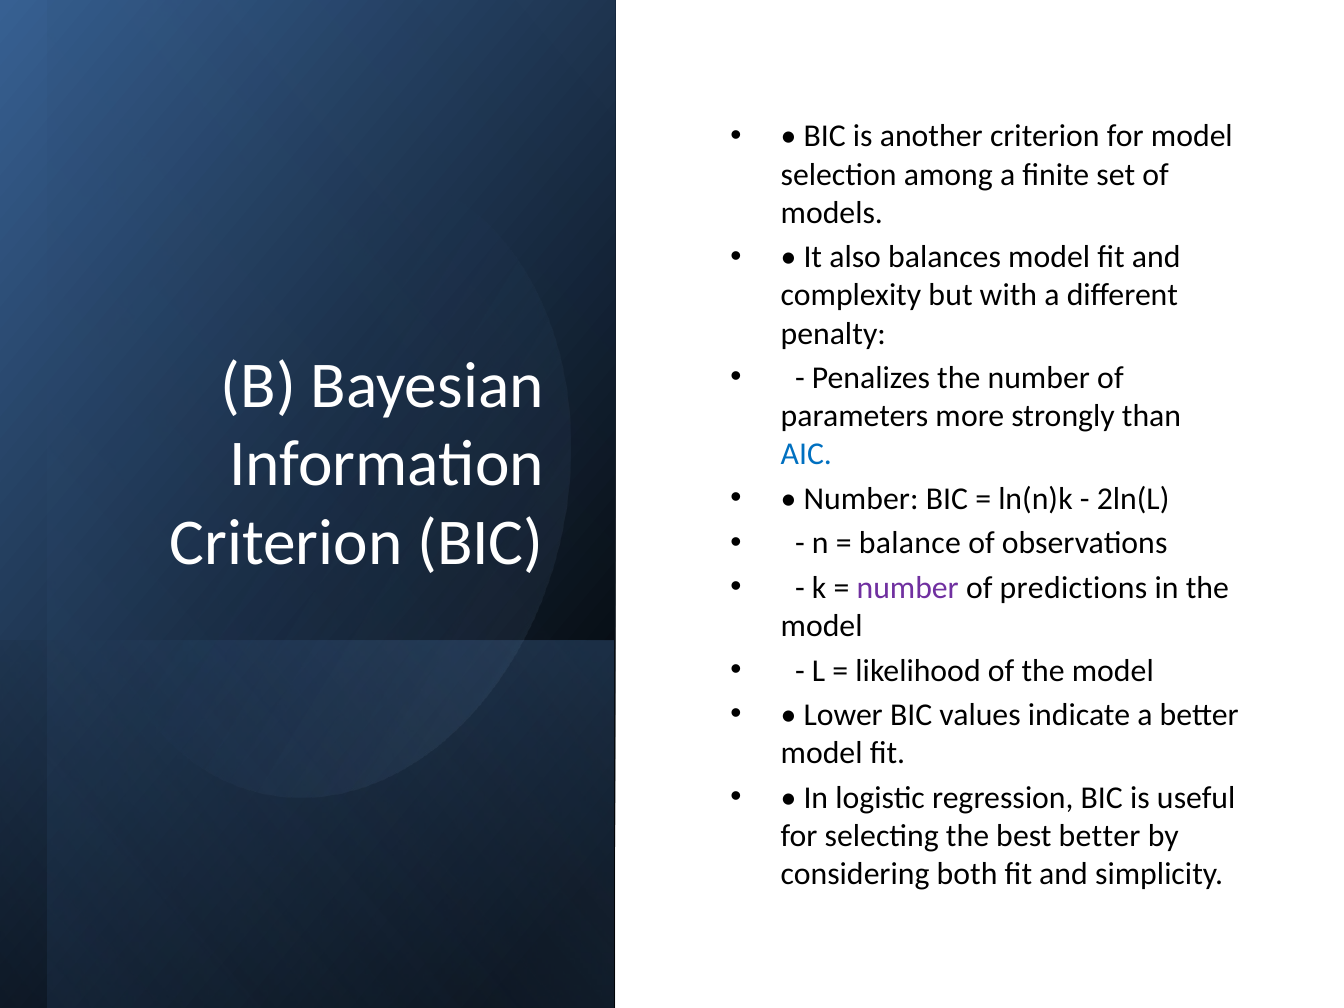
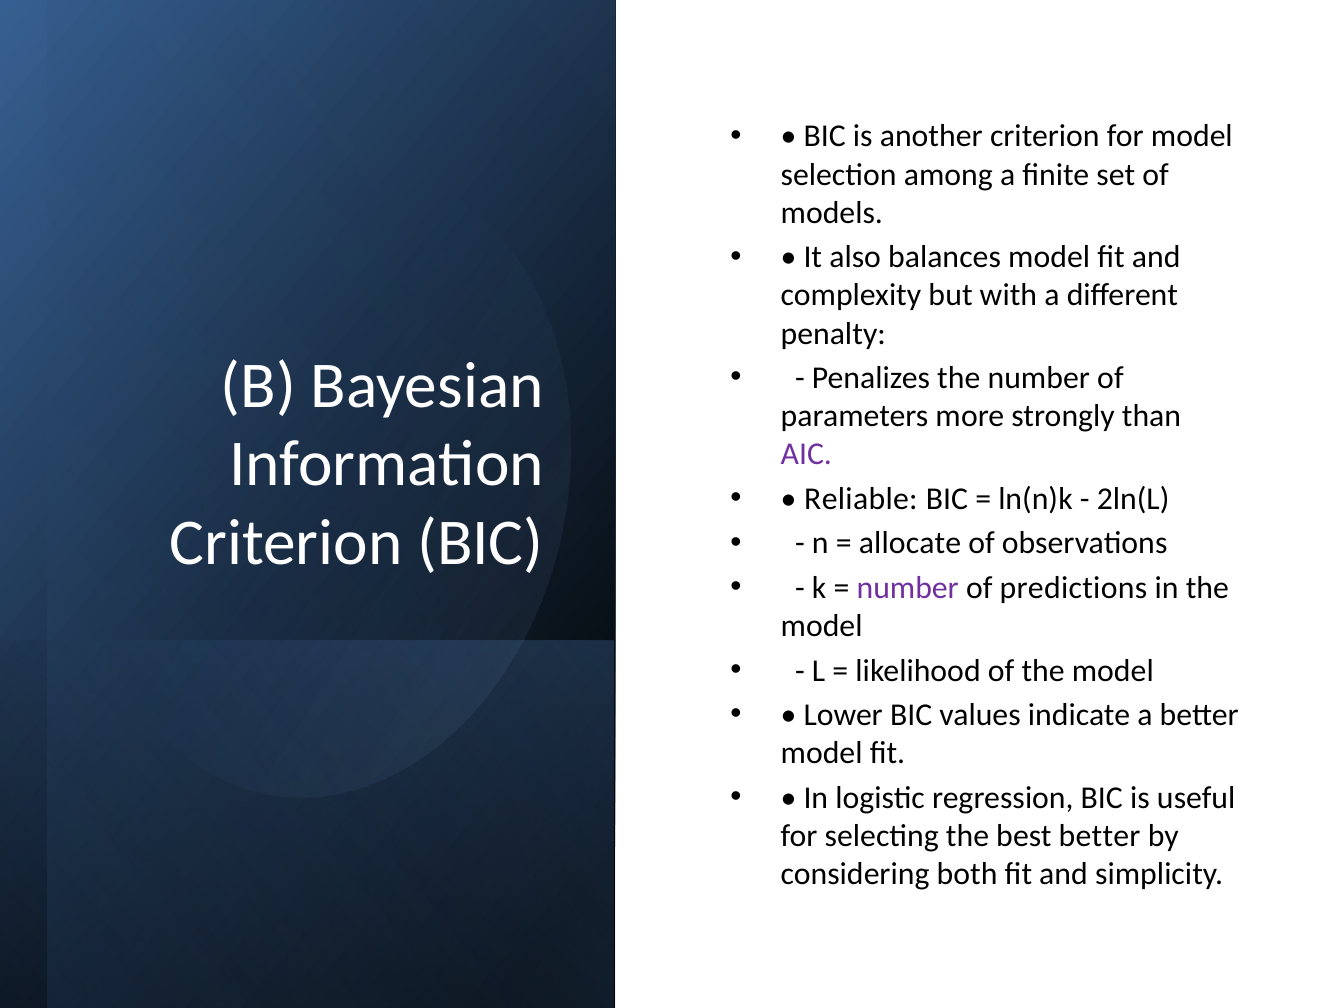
AIC colour: blue -> purple
Number at (861, 499): Number -> Reliable
balance: balance -> allocate
